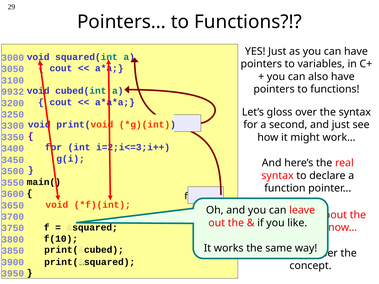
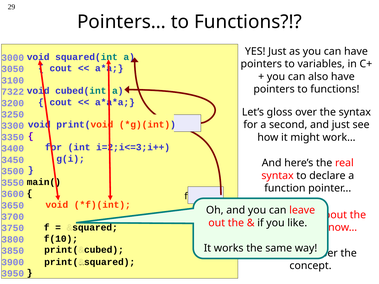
9932: 9932 -> 7322
